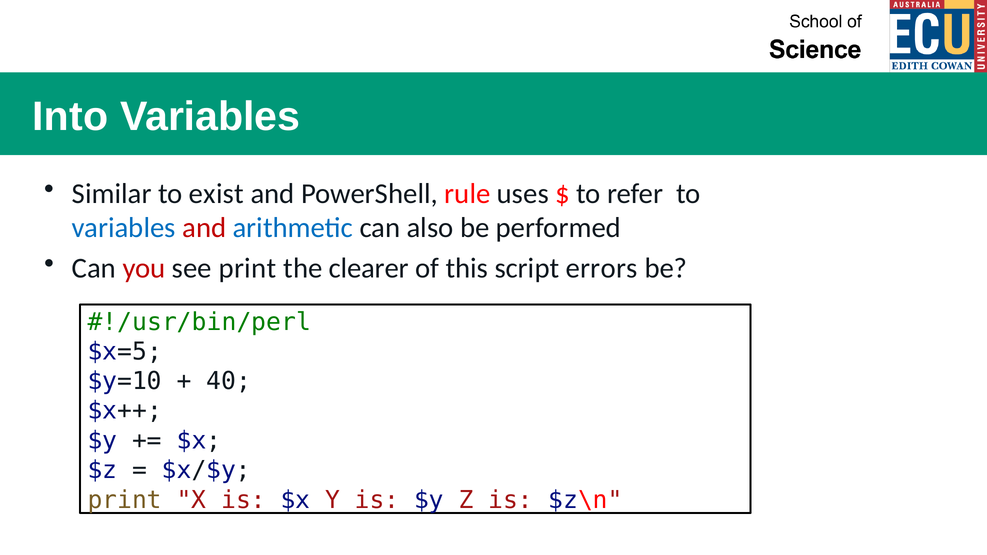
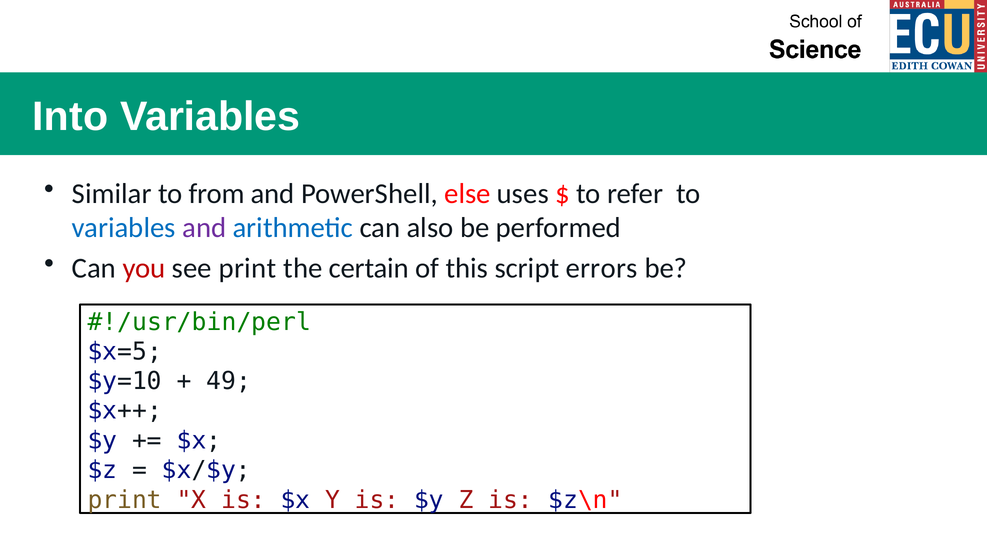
exist: exist -> from
rule: rule -> else
and at (204, 228) colour: red -> purple
clearer: clearer -> certain
40: 40 -> 49
